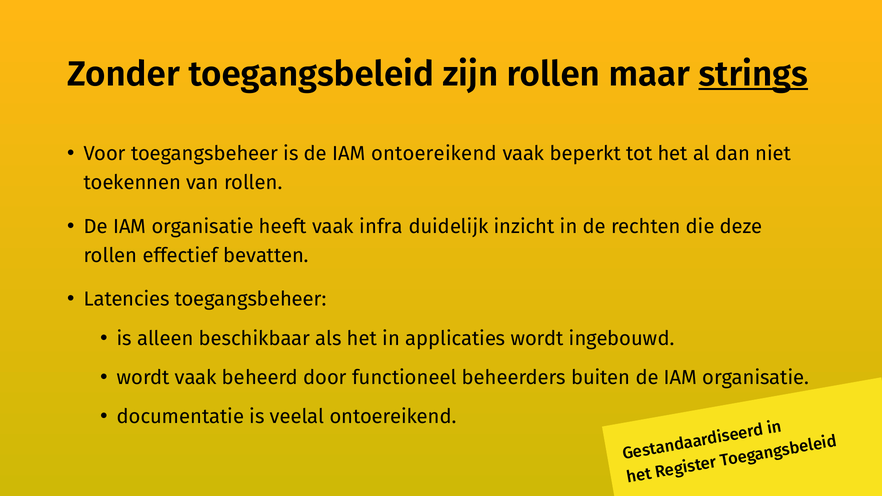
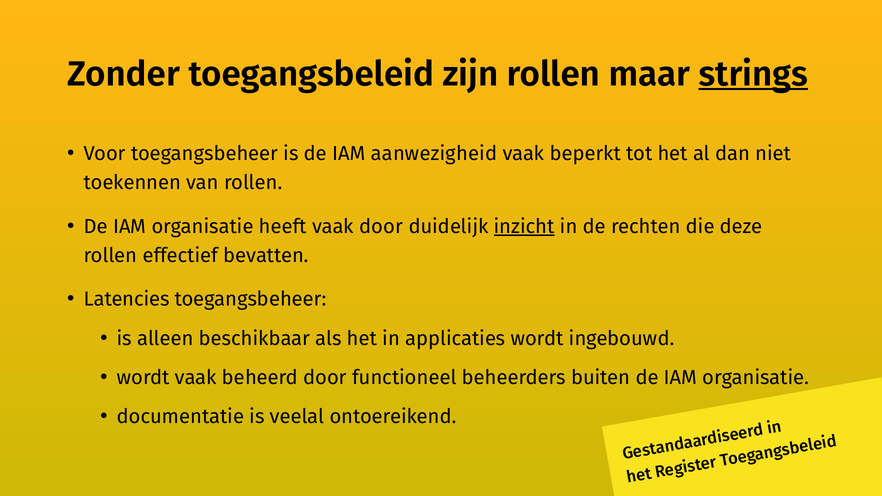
IAM ontoereikend: ontoereikend -> aanwezigheid
vaak infra: infra -> door
inzicht underline: none -> present
